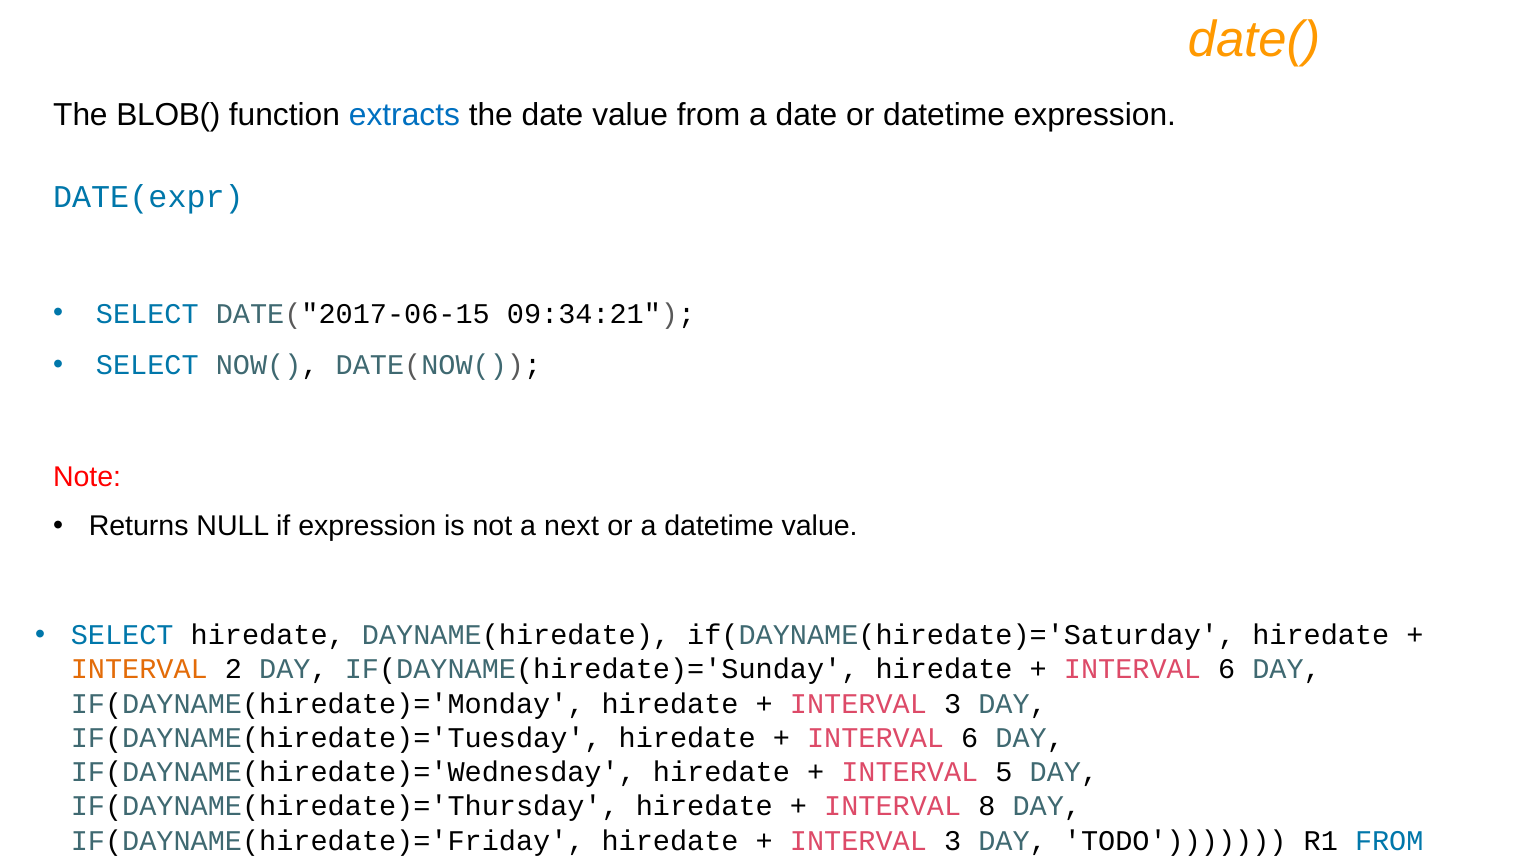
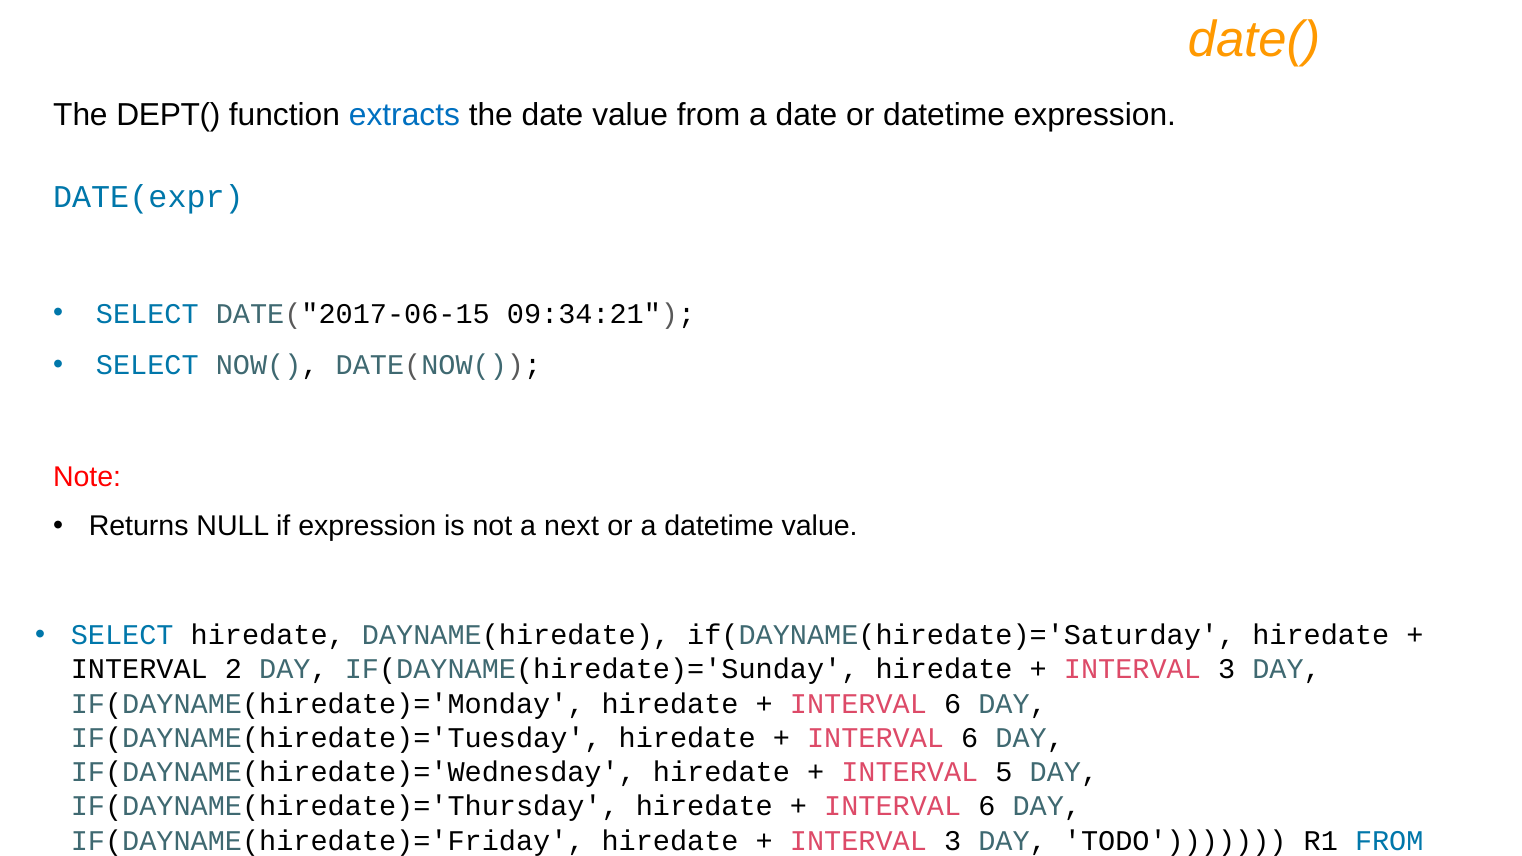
BLOB(: BLOB( -> DEPT(
INTERVAL at (139, 670) colour: orange -> black
6 at (1227, 670): 6 -> 3
3 at (953, 704): 3 -> 6
8 at (987, 807): 8 -> 6
